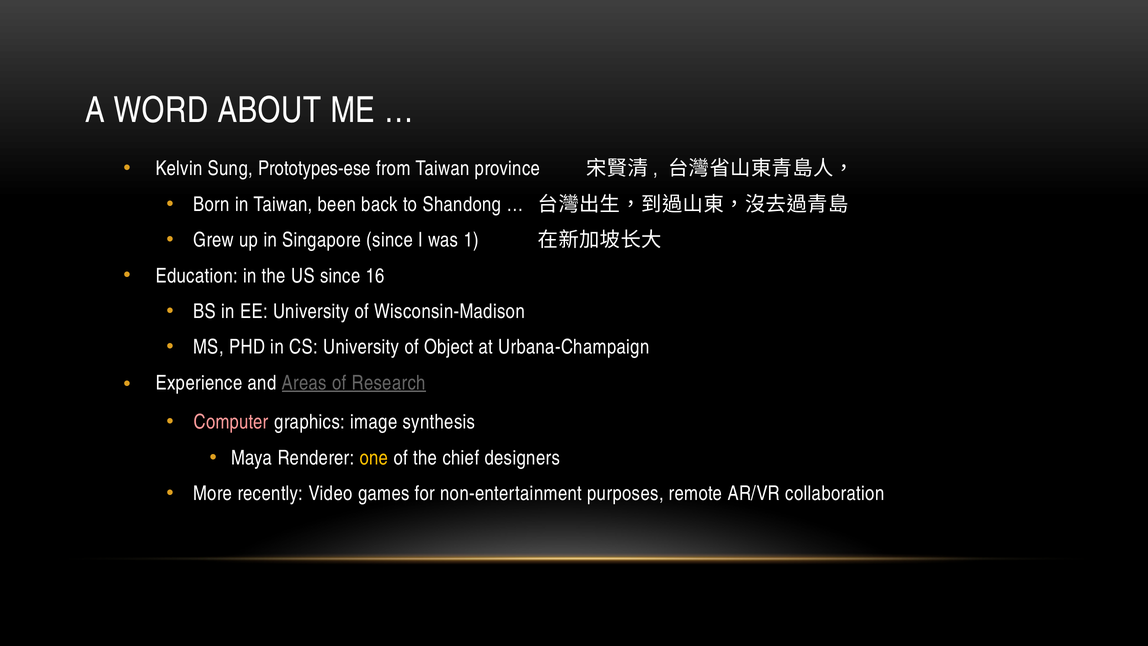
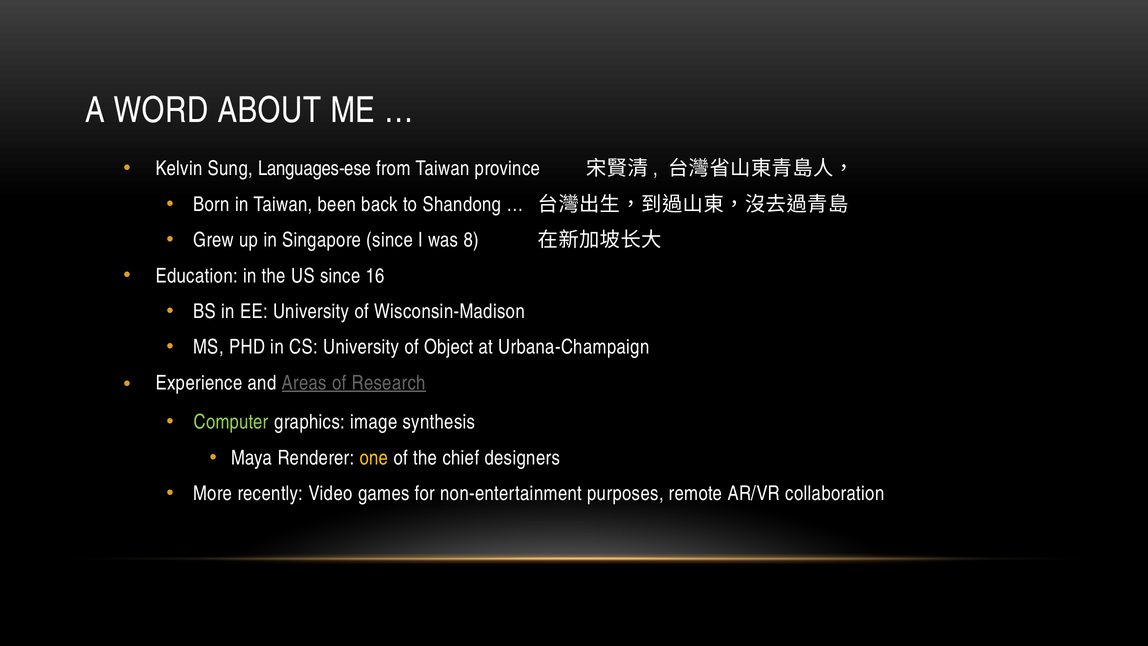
Prototypes-ese: Prototypes-ese -> Languages-ese
1: 1 -> 8
Computer colour: pink -> light green
